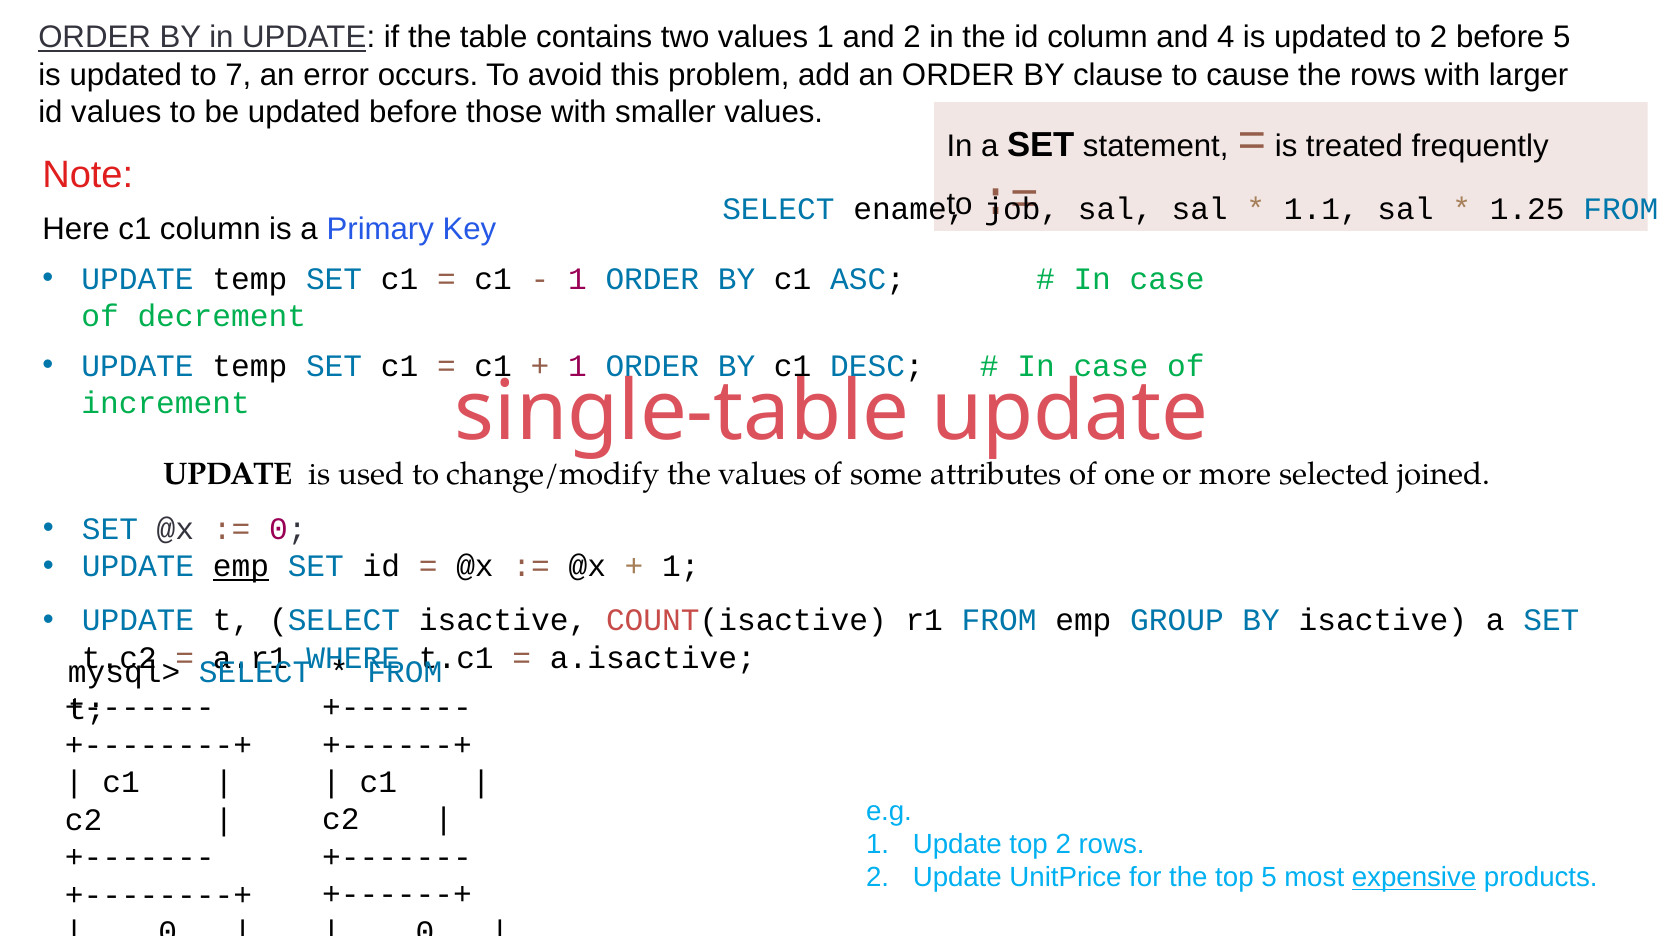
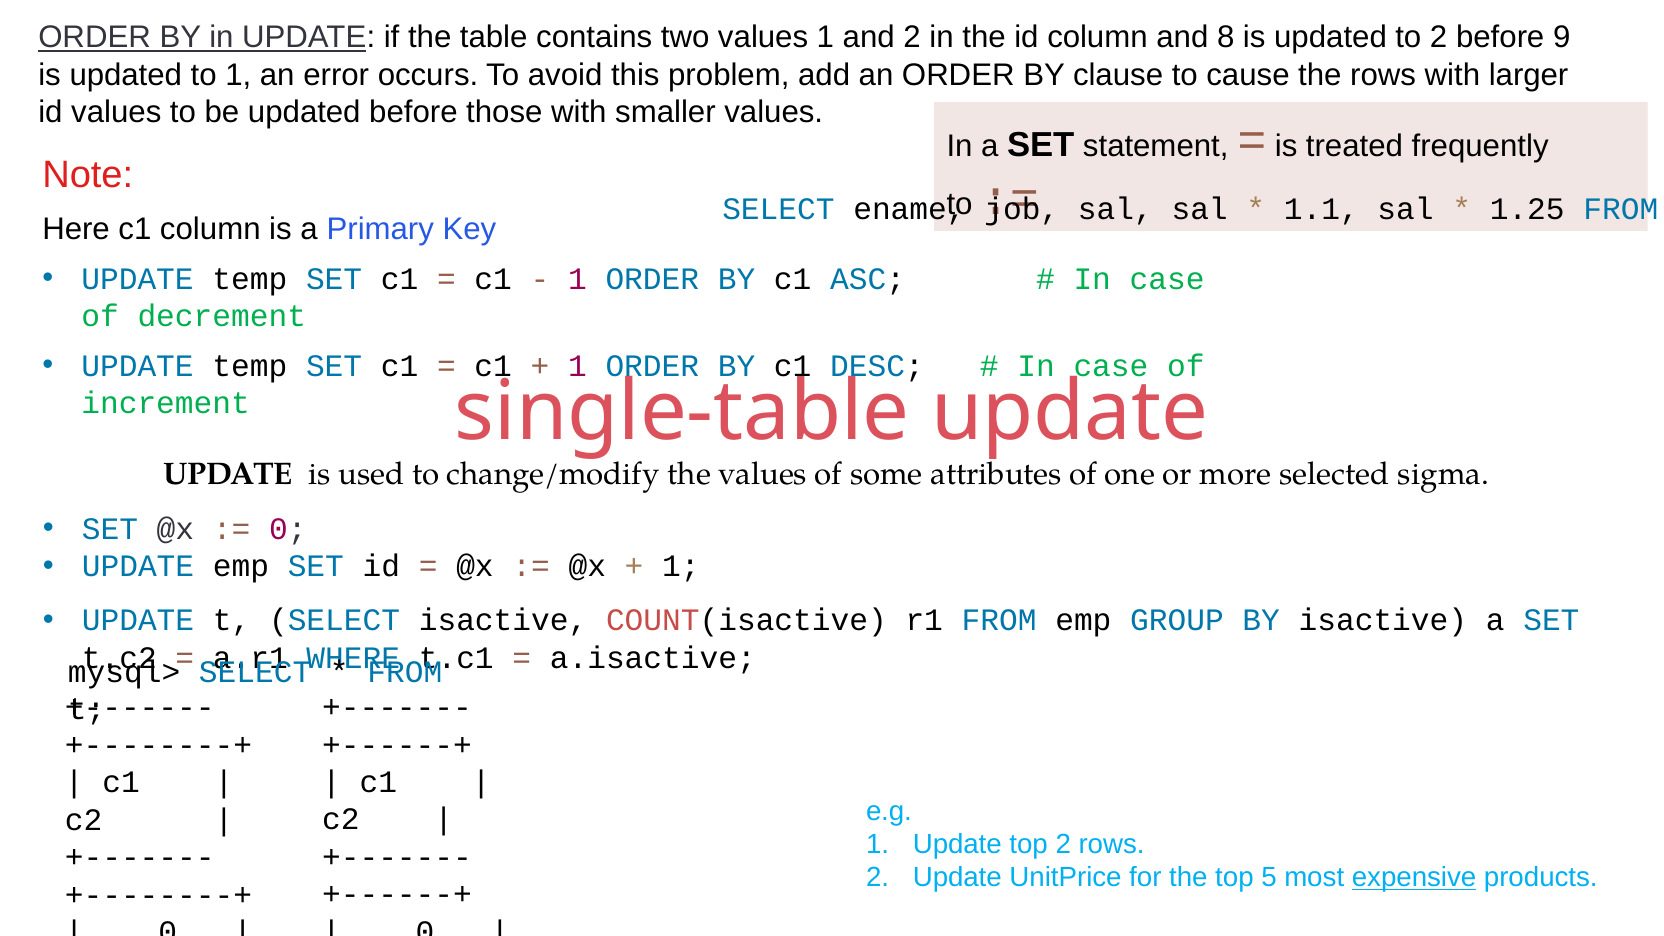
4: 4 -> 8
before 5: 5 -> 9
to 7: 7 -> 1
joined: joined -> sigma
emp at (241, 567) underline: present -> none
